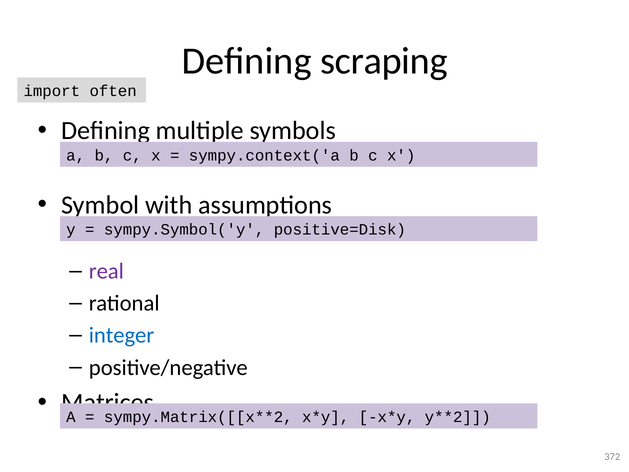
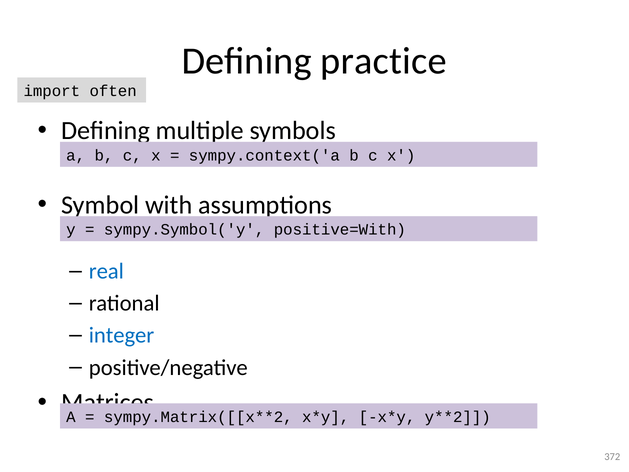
scraping: scraping -> practice
positive=Disk: positive=Disk -> positive=With
real colour: purple -> blue
